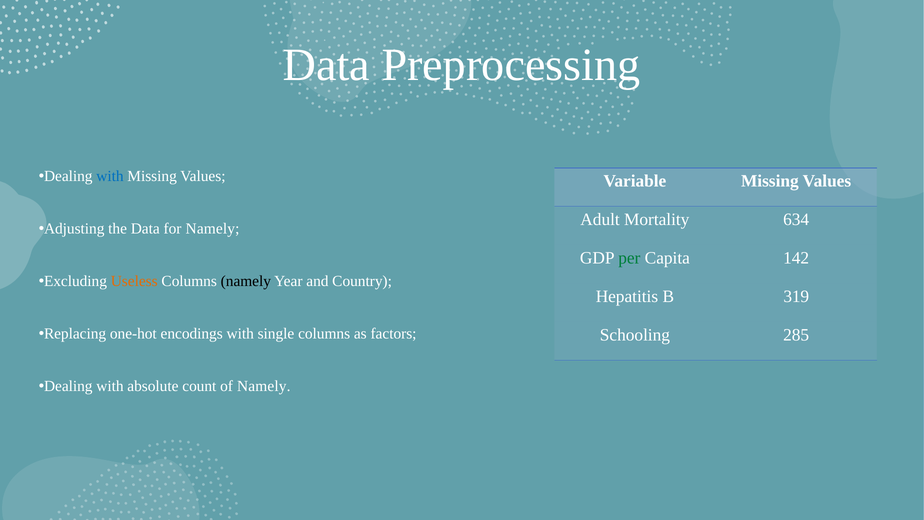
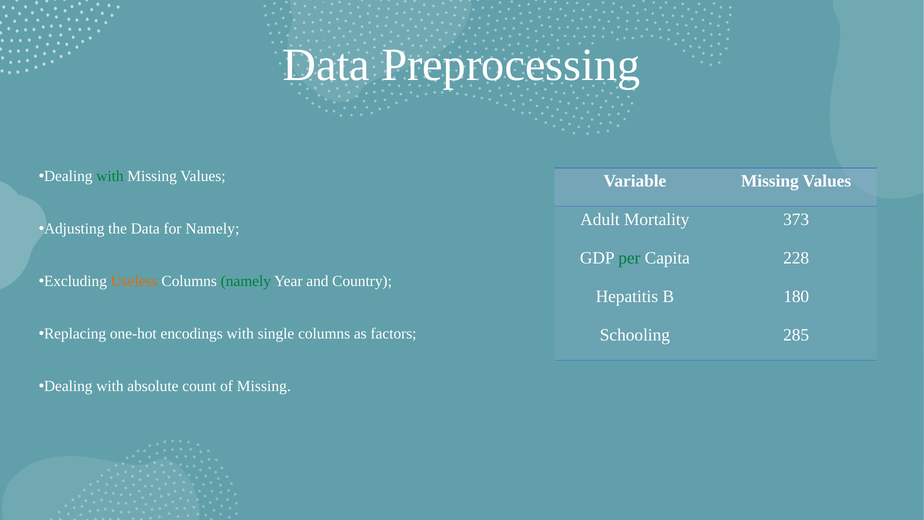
with at (110, 176) colour: blue -> green
634: 634 -> 373
142: 142 -> 228
namely at (246, 281) colour: black -> green
319: 319 -> 180
of Namely: Namely -> Missing
